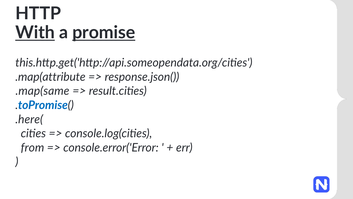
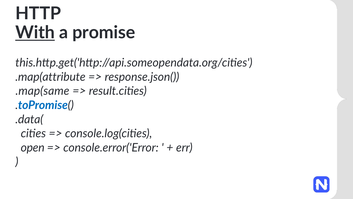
promise underline: present -> none
.here(: .here( -> .data(
from: from -> open
